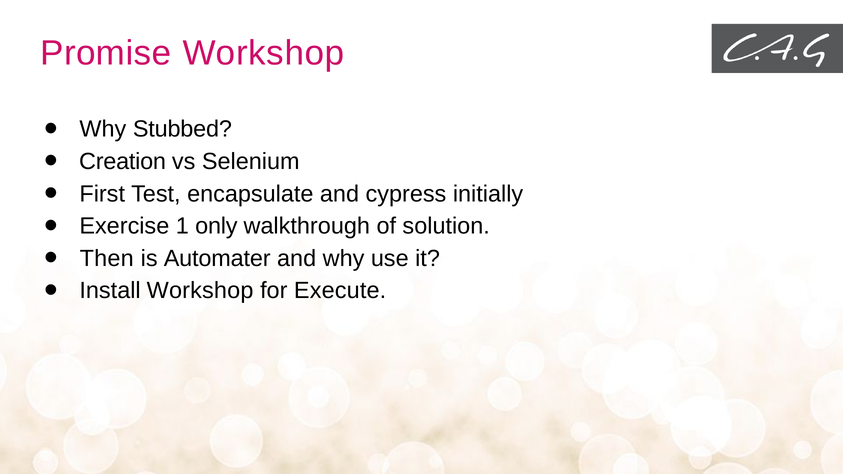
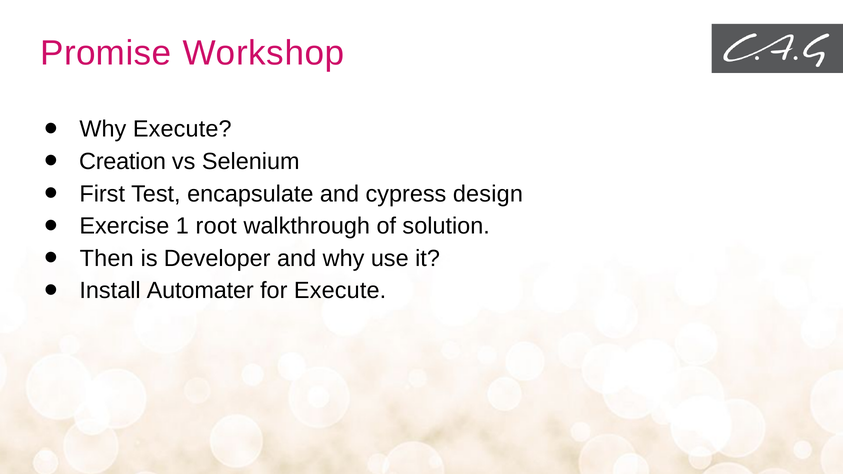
Why Stubbed: Stubbed -> Execute
initially: initially -> design
only: only -> root
Automater: Automater -> Developer
Install Workshop: Workshop -> Automater
